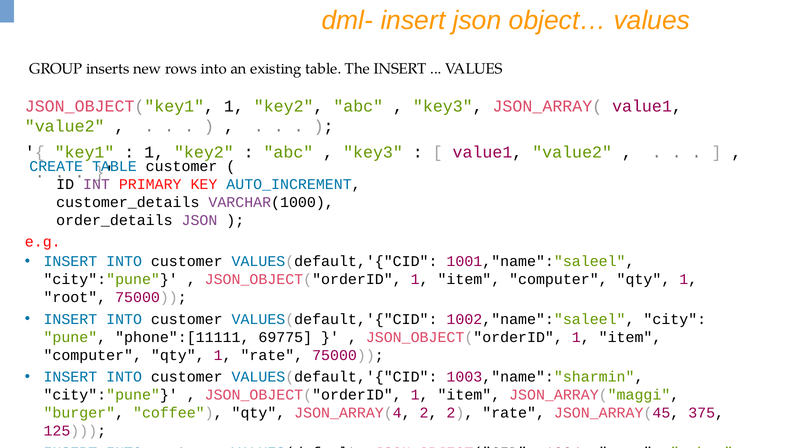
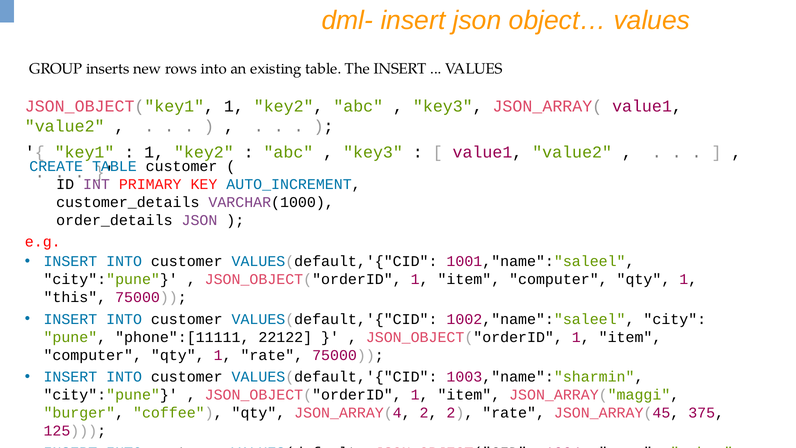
root: root -> this
69775: 69775 -> 22122
